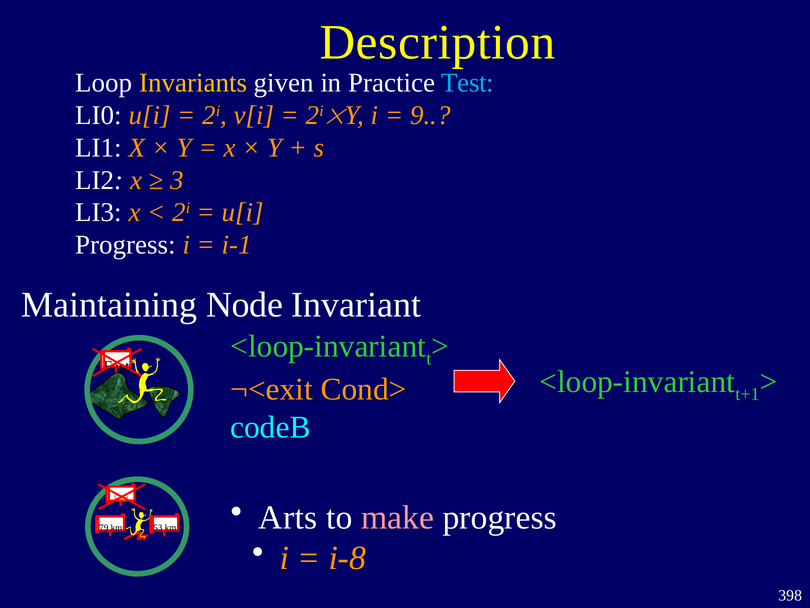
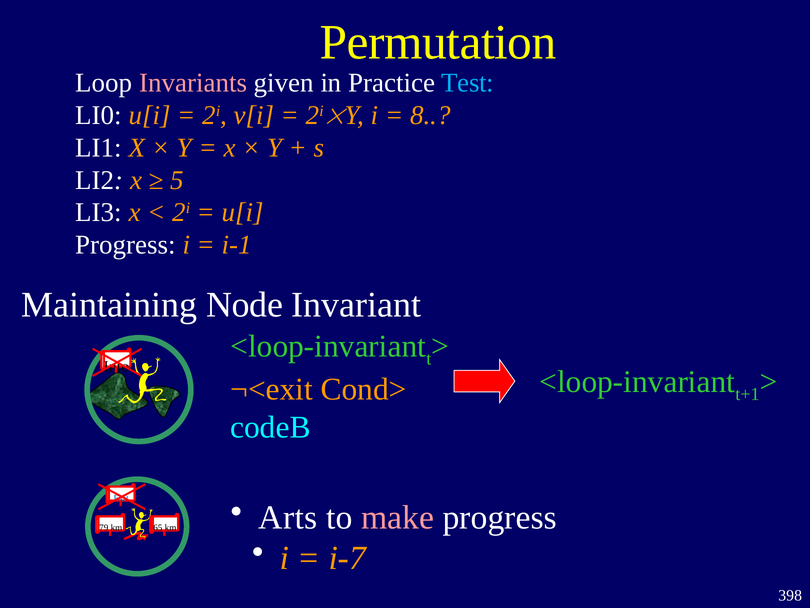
Description: Description -> Permutation
Invariants colour: yellow -> pink
9: 9 -> 8
3: 3 -> 5
Fast: Fast -> Into
Exit colour: orange -> blue
53: 53 -> 65
i-8: i-8 -> i-7
